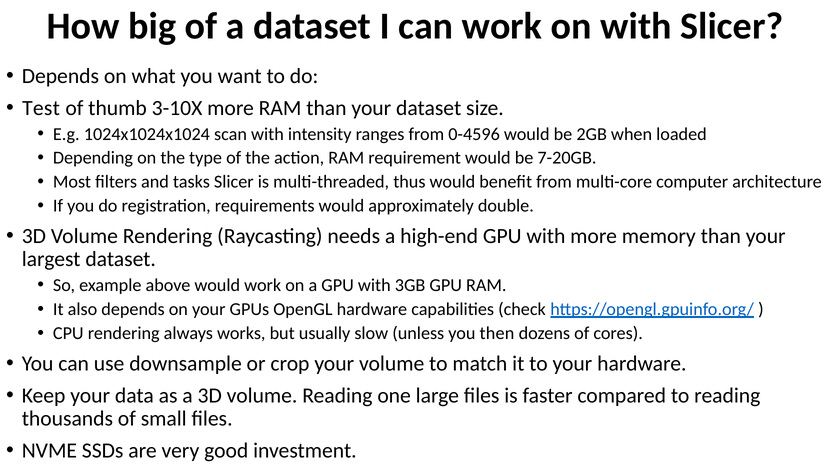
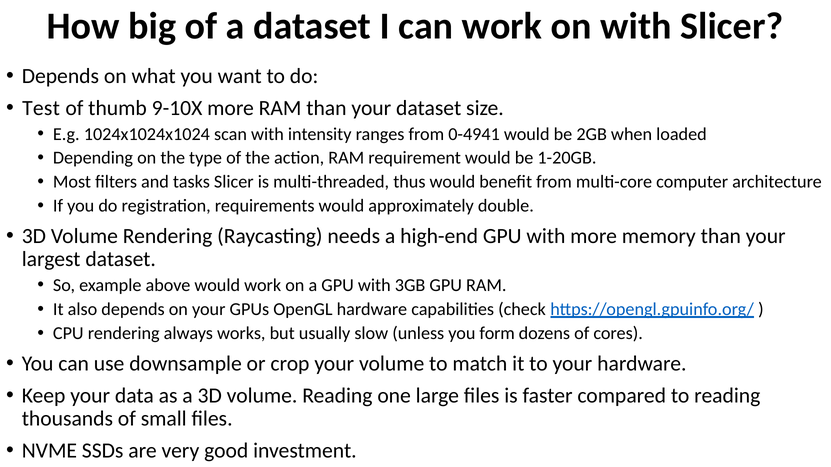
3-10X: 3-10X -> 9-10X
0-4596: 0-4596 -> 0-4941
7-20GB: 7-20GB -> 1-20GB
then: then -> form
